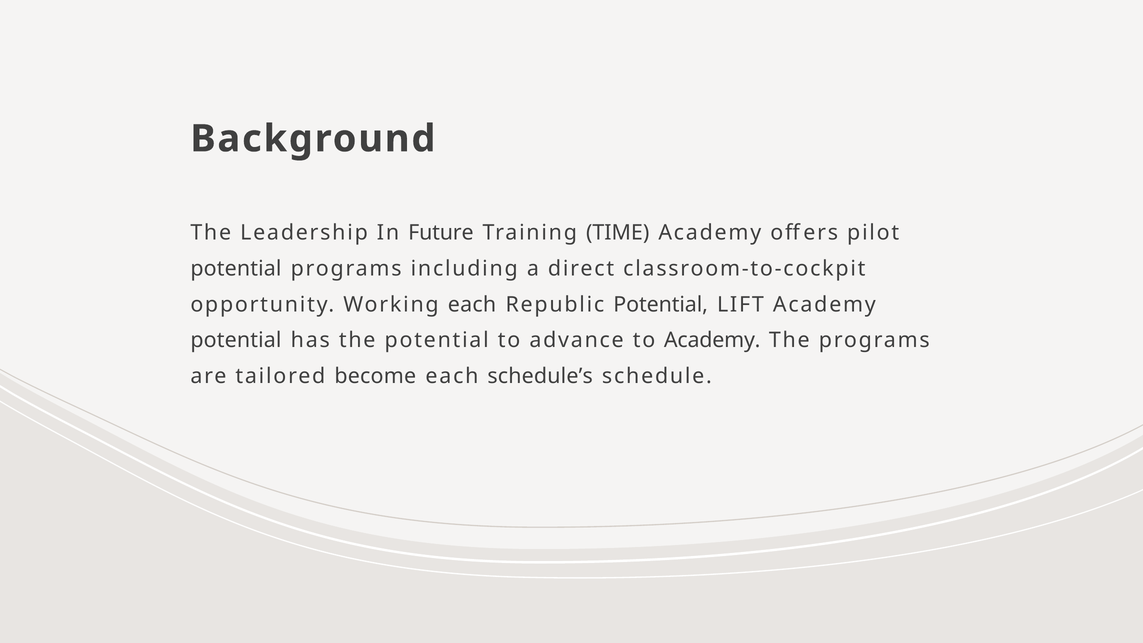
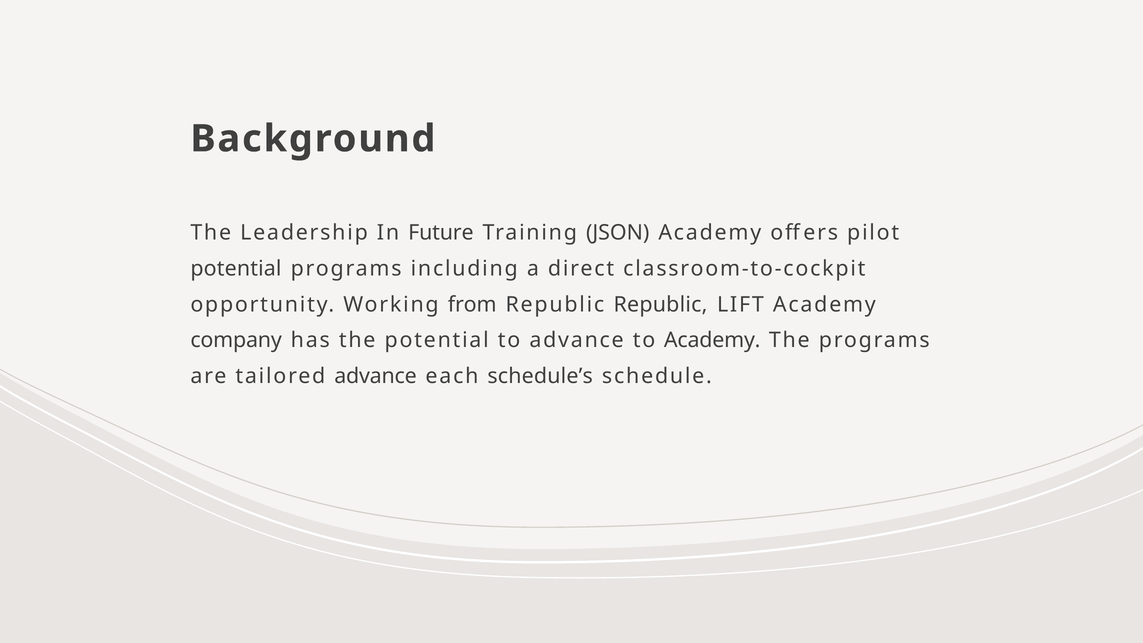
TIME: TIME -> JSON
Working each: each -> from
Republic Potential: Potential -> Republic
potential at (236, 340): potential -> company
tailored become: become -> advance
